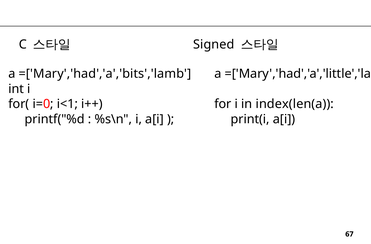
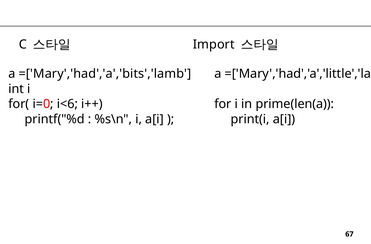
Signed: Signed -> Import
i<1: i<1 -> i<6
index(len(a: index(len(a -> prime(len(a
